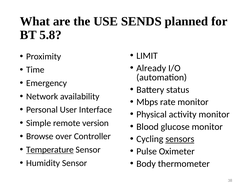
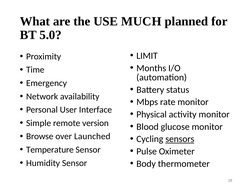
SENDS: SENDS -> MUCH
5.8: 5.8 -> 5.0
Already: Already -> Months
Controller: Controller -> Launched
Temperature underline: present -> none
